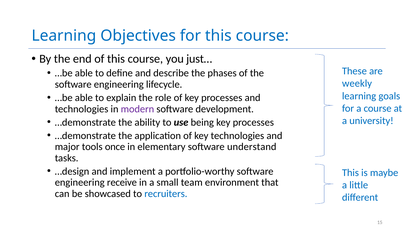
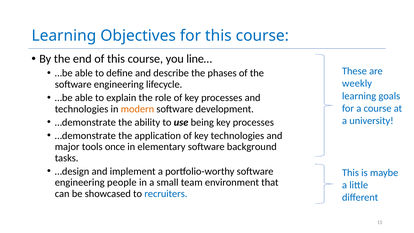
just…: just… -> line…
modern colour: purple -> orange
understand: understand -> background
receive: receive -> people
